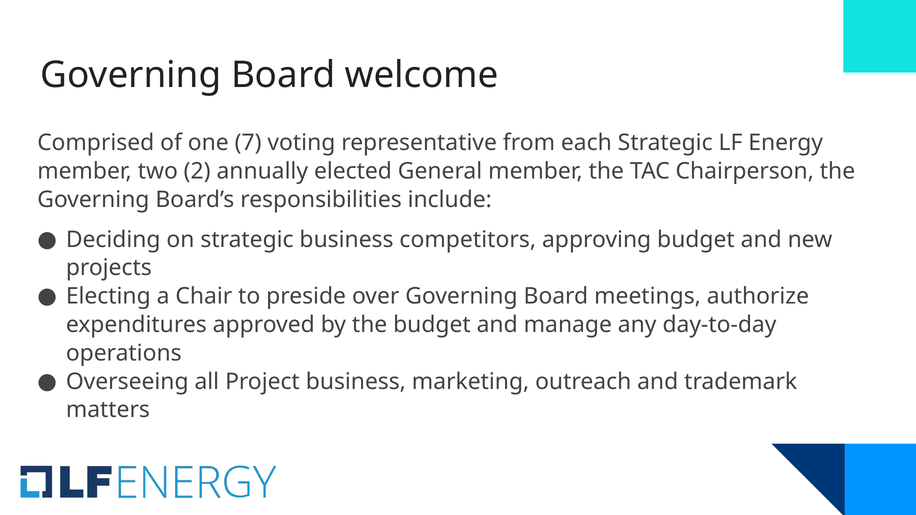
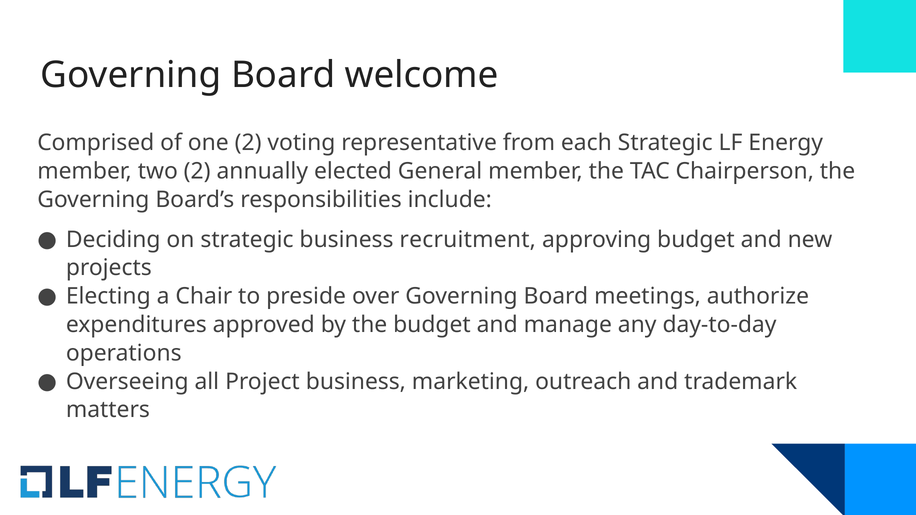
one 7: 7 -> 2
competitors: competitors -> recruitment
